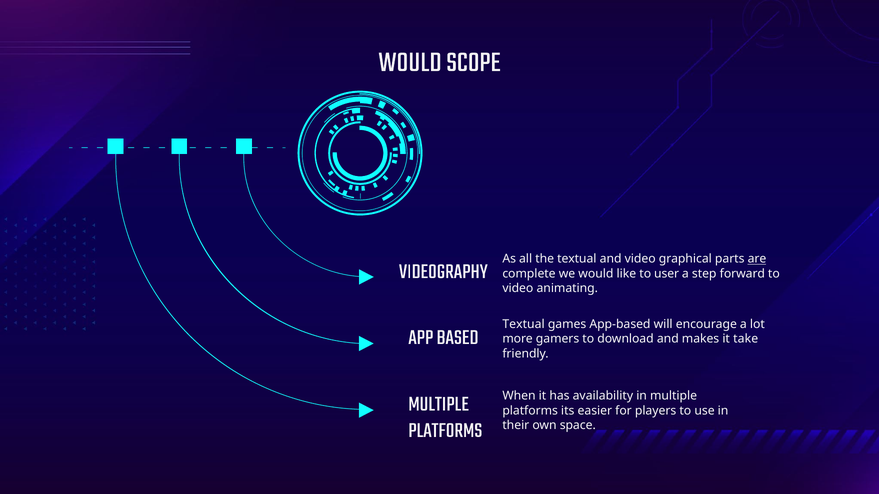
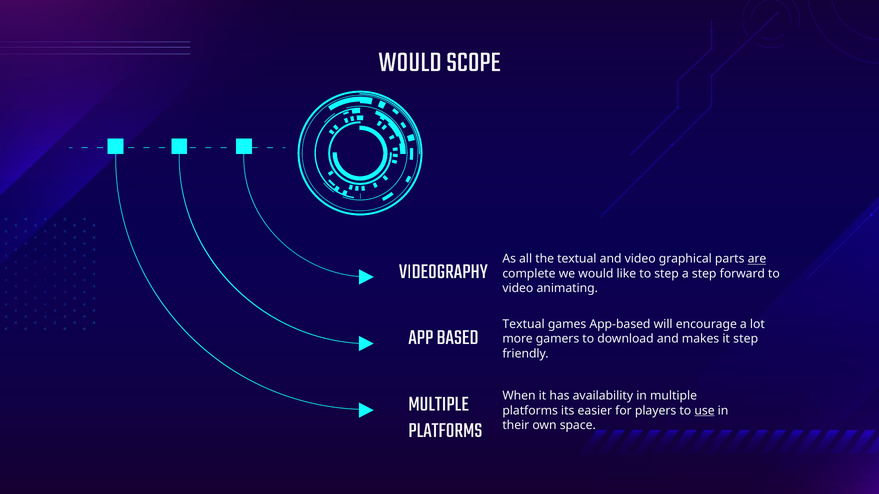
to user: user -> step
it take: take -> step
use underline: none -> present
